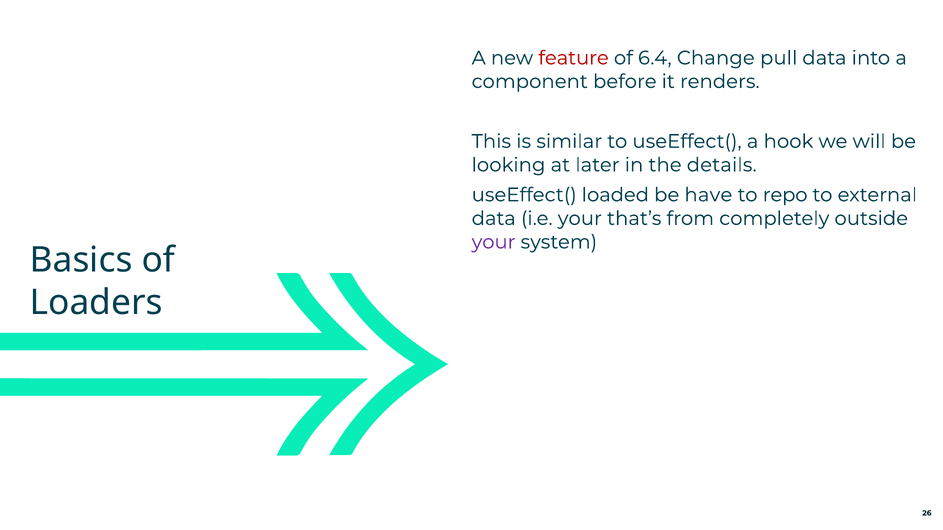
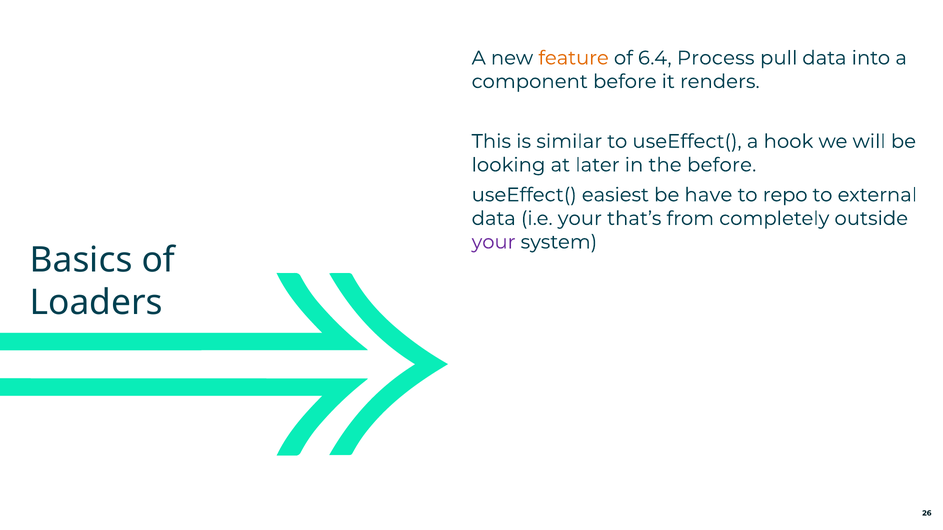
feature colour: red -> orange
Change: Change -> Process
the details: details -> before
loaded: loaded -> easiest
